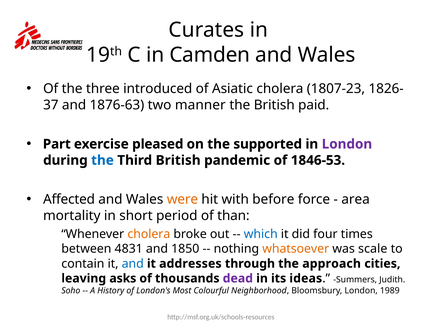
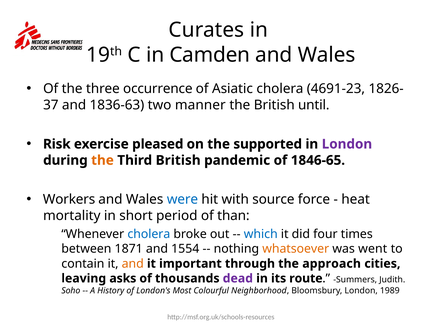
introduced: introduced -> occurrence
1807-23: 1807-23 -> 4691-23
1876-63: 1876-63 -> 1836-63
paid: paid -> until
Part: Part -> Risk
the at (102, 160) colour: blue -> orange
1846-53: 1846-53 -> 1846-65
Affected: Affected -> Workers
were colour: orange -> blue
before: before -> source
area: area -> heat
cholera at (149, 234) colour: orange -> blue
4831: 4831 -> 1871
1850: 1850 -> 1554
scale: scale -> went
and at (133, 263) colour: blue -> orange
addresses: addresses -> important
ideas: ideas -> route
